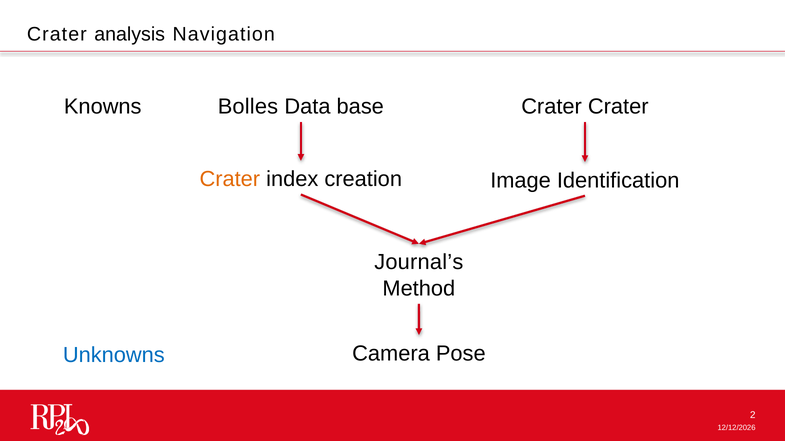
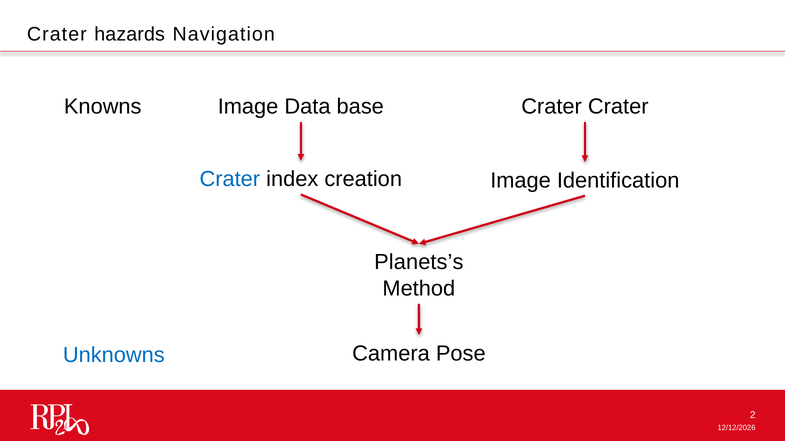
analysis: analysis -> hazards
Bolles at (248, 107): Bolles -> Image
Crater at (230, 179) colour: orange -> blue
Journal’s: Journal’s -> Planets’s
